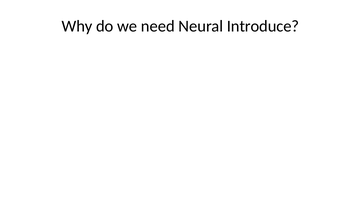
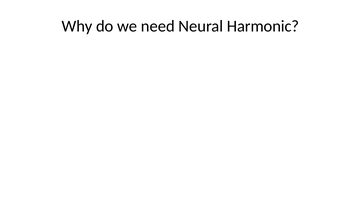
Introduce: Introduce -> Harmonic
